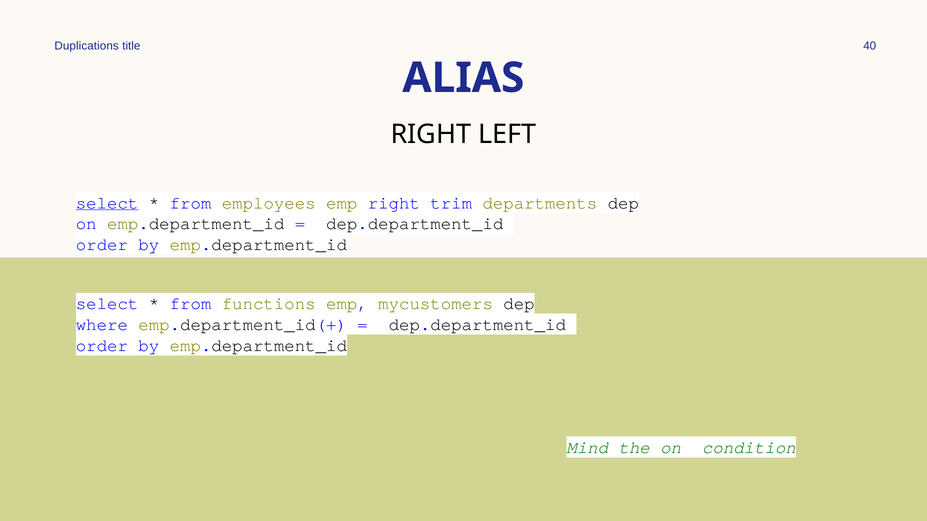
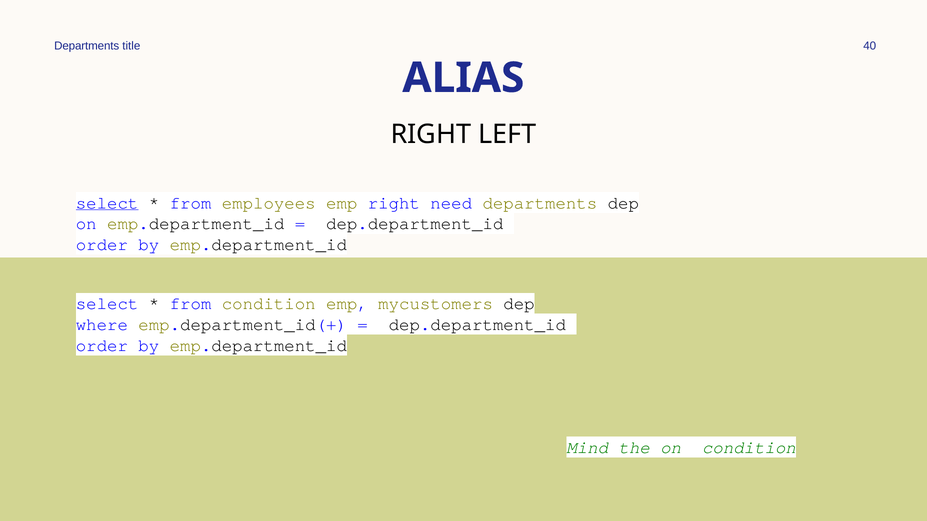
Duplications at (87, 46): Duplications -> Departments
trim: trim -> need
from functions: functions -> condition
